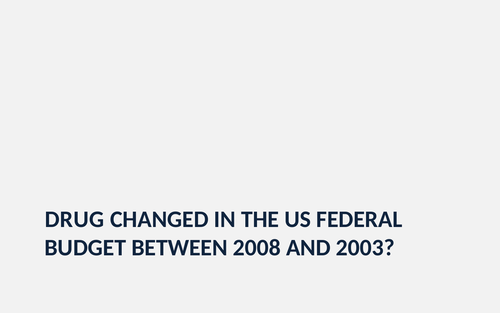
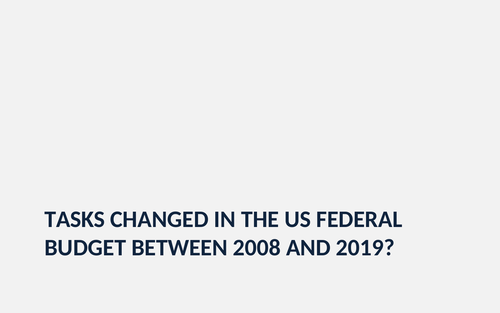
DRUG: DRUG -> TASKS
2003: 2003 -> 2019
